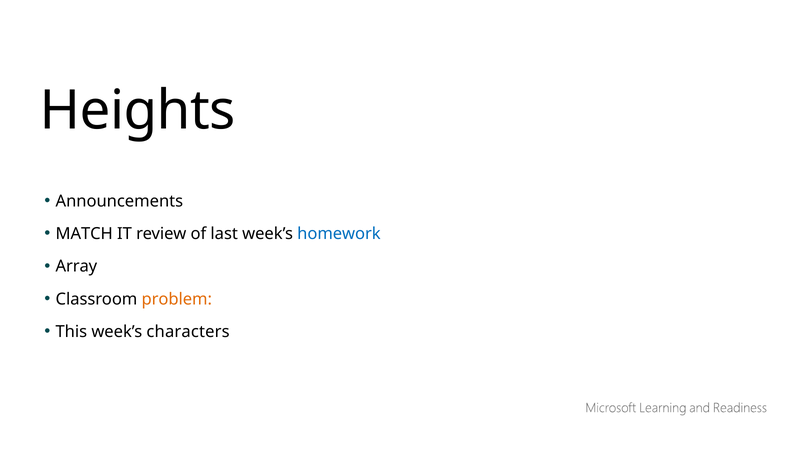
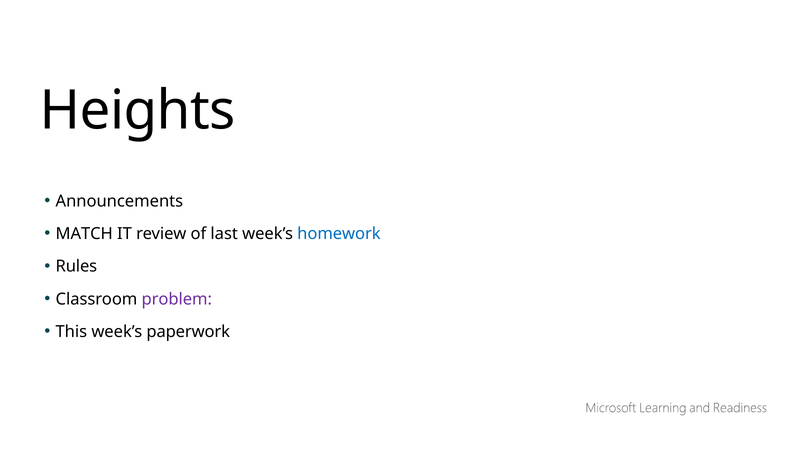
Array: Array -> Rules
problem colour: orange -> purple
characters: characters -> paperwork
